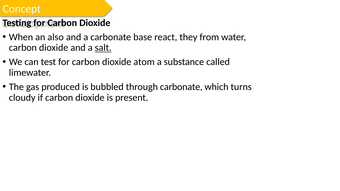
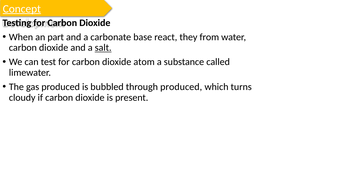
Concept underline: none -> present
also: also -> part
through carbonate: carbonate -> produced
